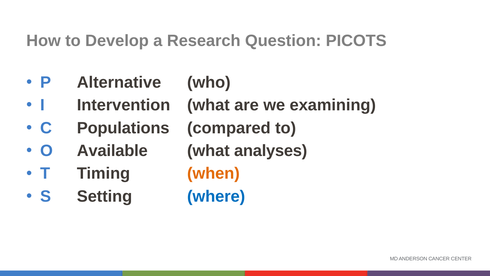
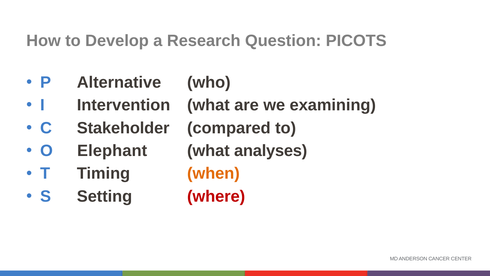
Populations: Populations -> Stakeholder
Available: Available -> Elephant
where colour: blue -> red
